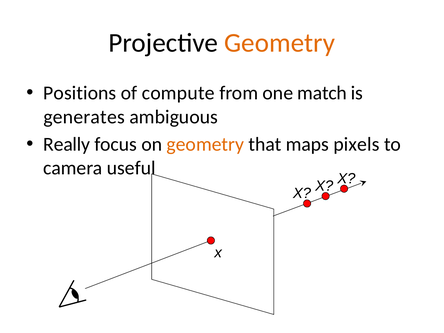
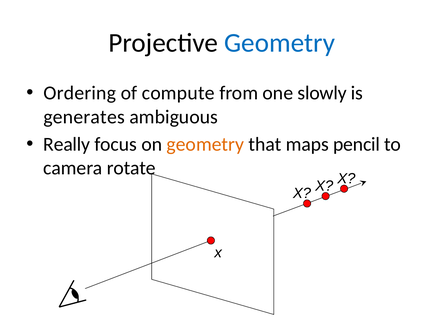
Geometry at (280, 43) colour: orange -> blue
Positions: Positions -> Ordering
match: match -> slowly
pixels: pixels -> pencil
useful: useful -> rotate
